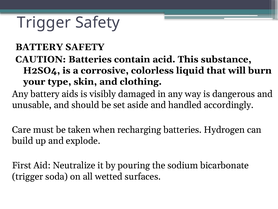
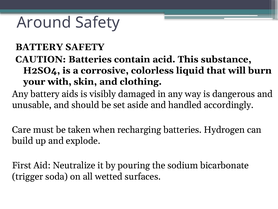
Trigger at (44, 23): Trigger -> Around
type: type -> with
